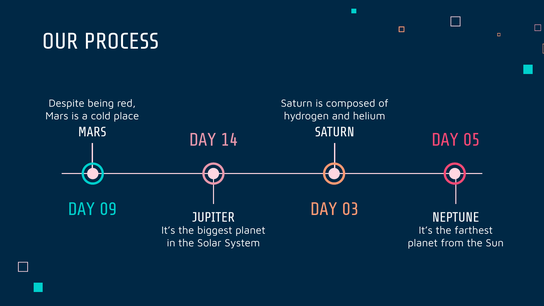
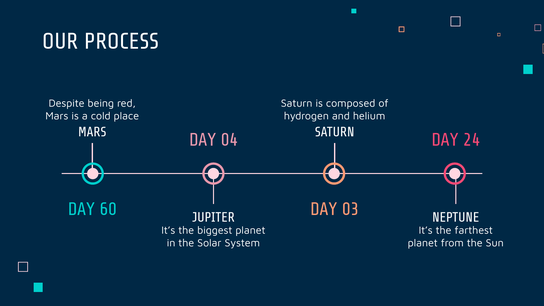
14: 14 -> 04
05: 05 -> 24
09: 09 -> 60
